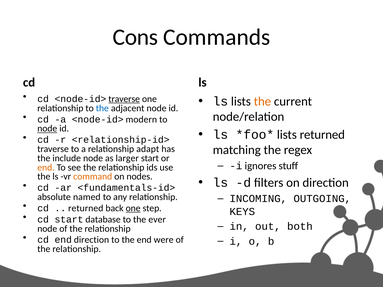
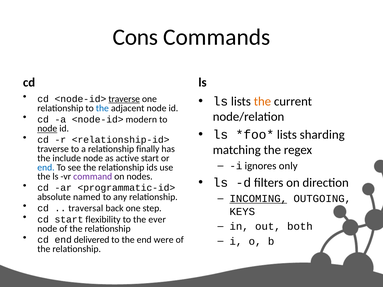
lists returned: returned -> sharding
adapt: adapt -> finally
larger: larger -> active
stuff: stuff -> only
end at (46, 168) colour: orange -> blue
command colour: orange -> purple
<fundamentals-id>: <fundamentals-id> -> <programmatic-id>
INCOMING underline: none -> present
returned at (86, 208): returned -> traversal
one at (133, 208) underline: present -> none
database: database -> flexibility
end direction: direction -> delivered
